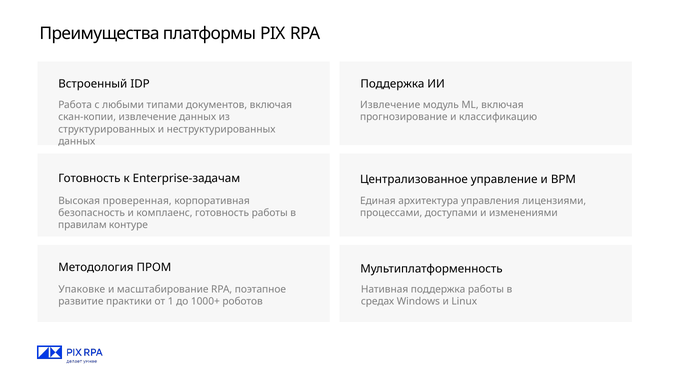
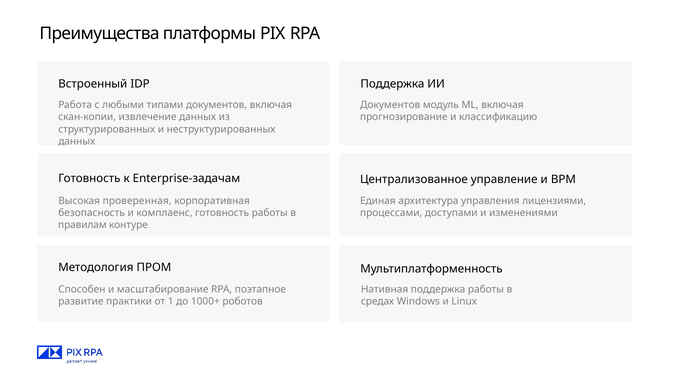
Извлечение at (390, 105): Извлечение -> Документов
Упаковке: Упаковке -> Способен
